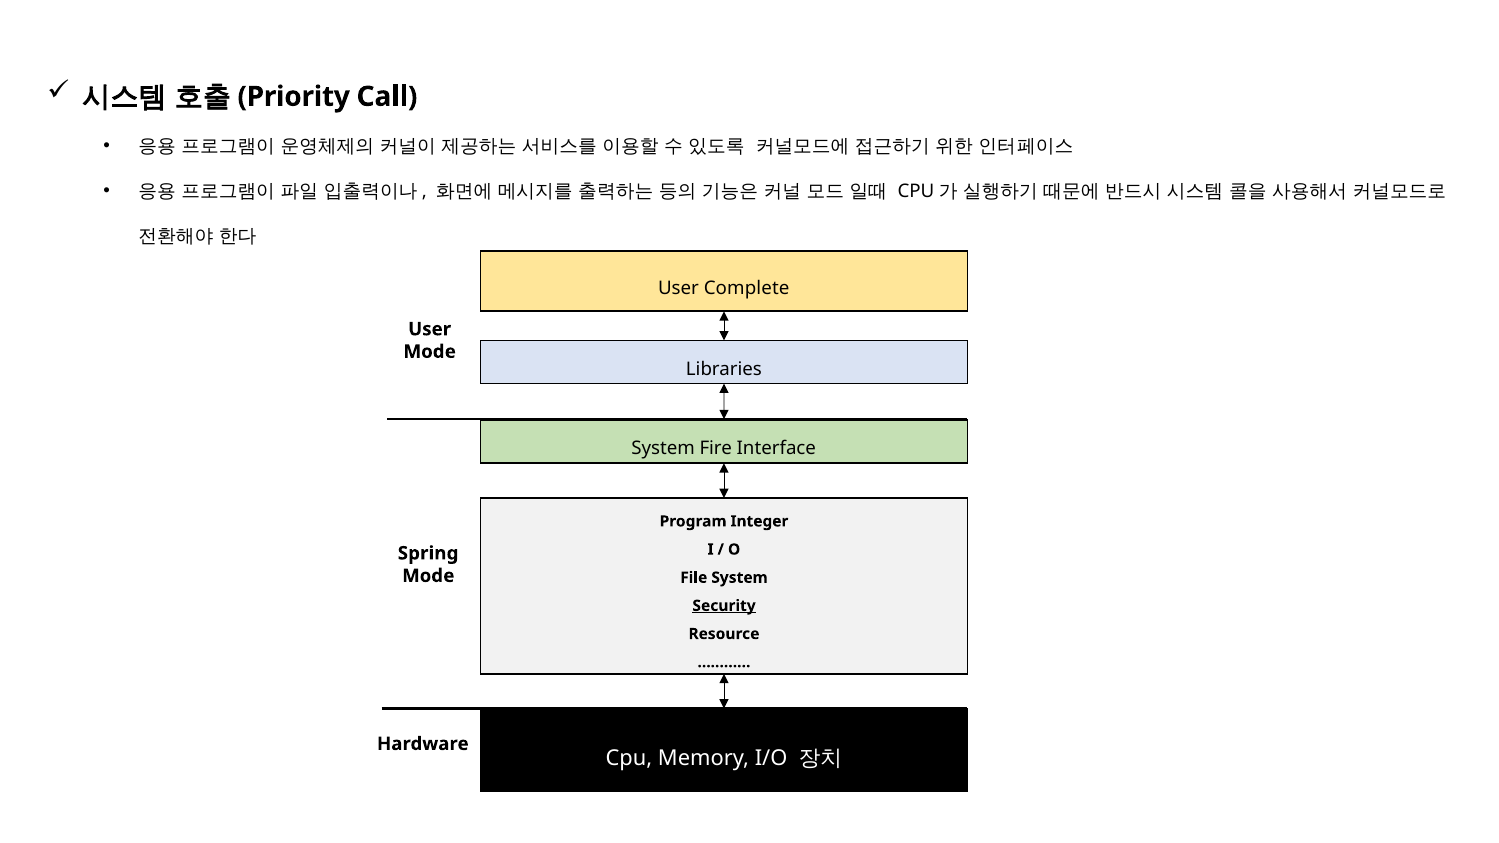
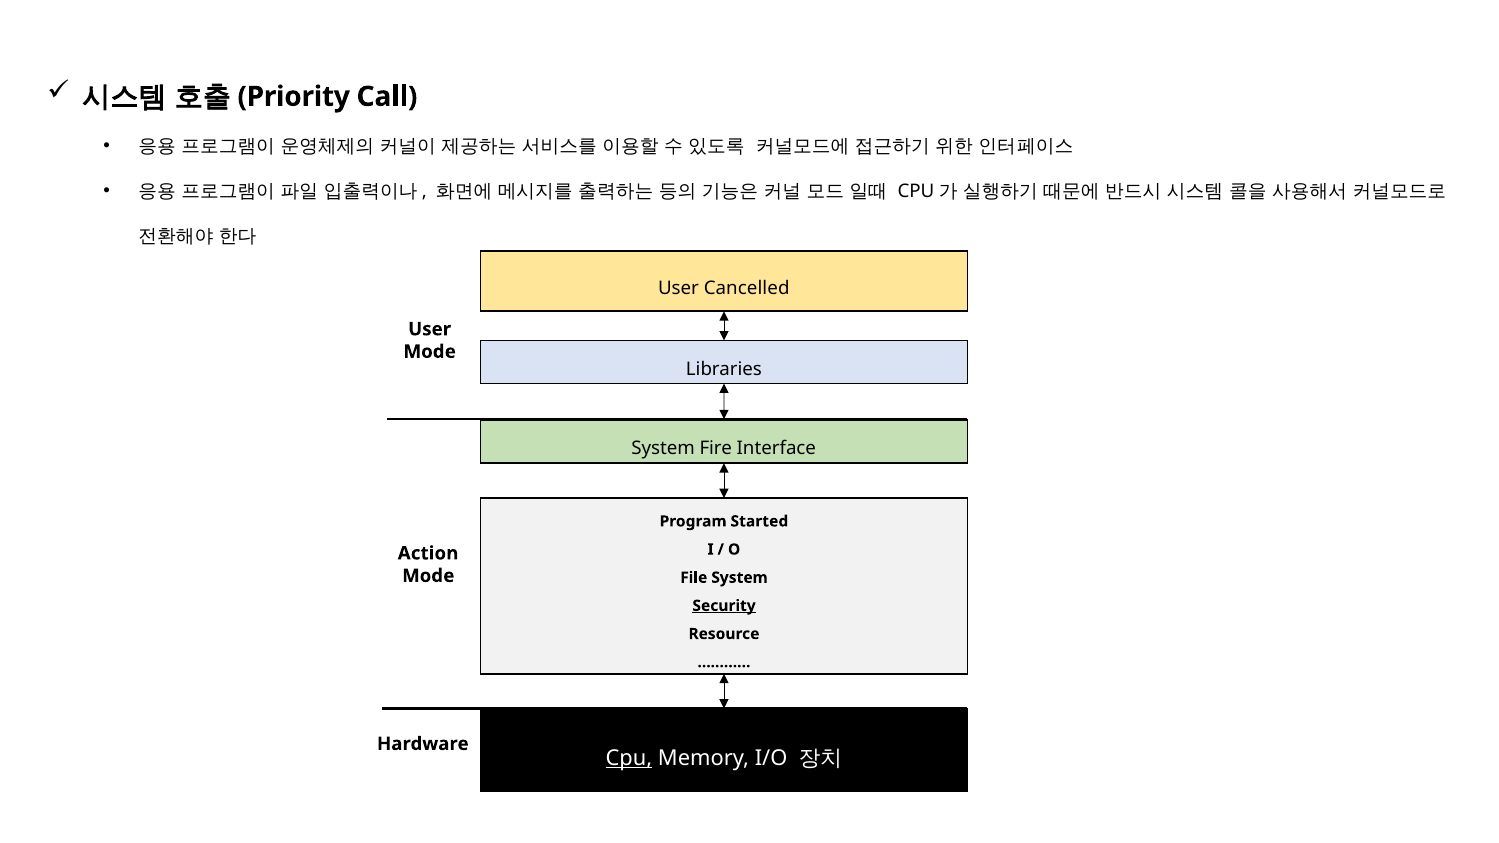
Complete: Complete -> Cancelled
Integer: Integer -> Started
Spring: Spring -> Action
Cpu underline: none -> present
